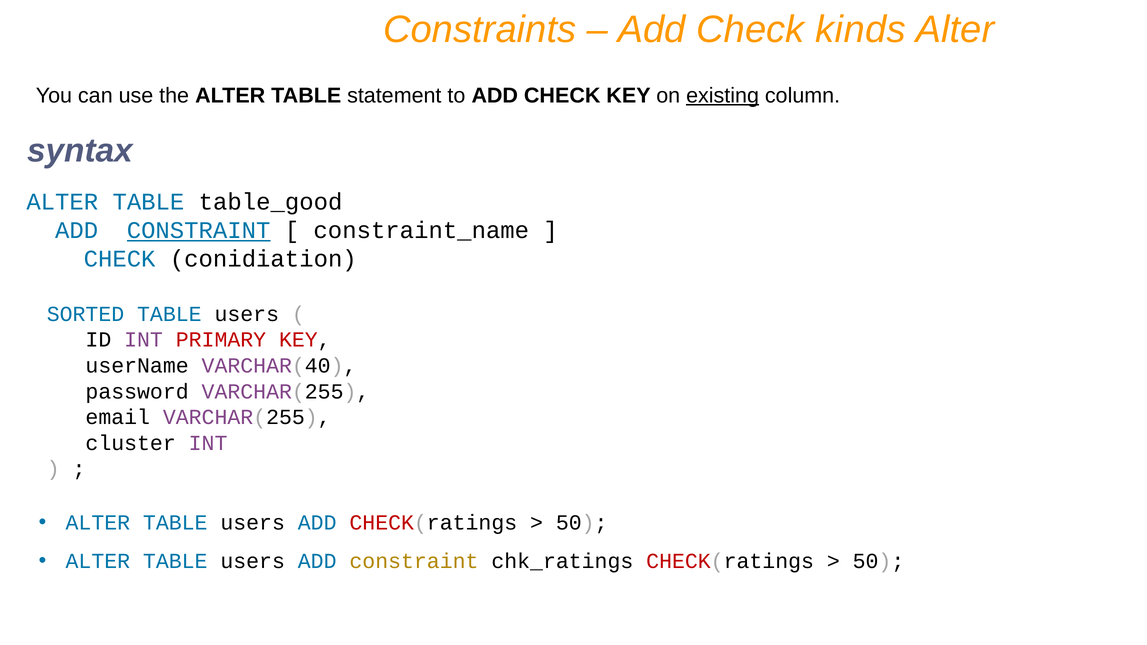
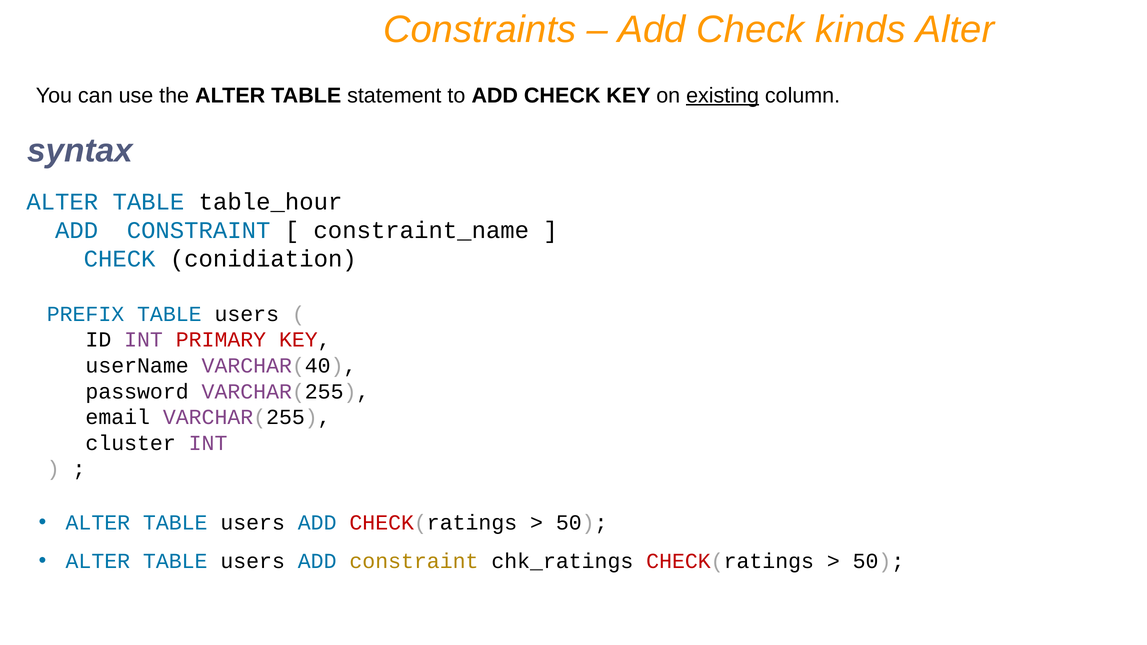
table_good: table_good -> table_hour
CONSTRAINT at (199, 230) underline: present -> none
SORTED: SORTED -> PREFIX
